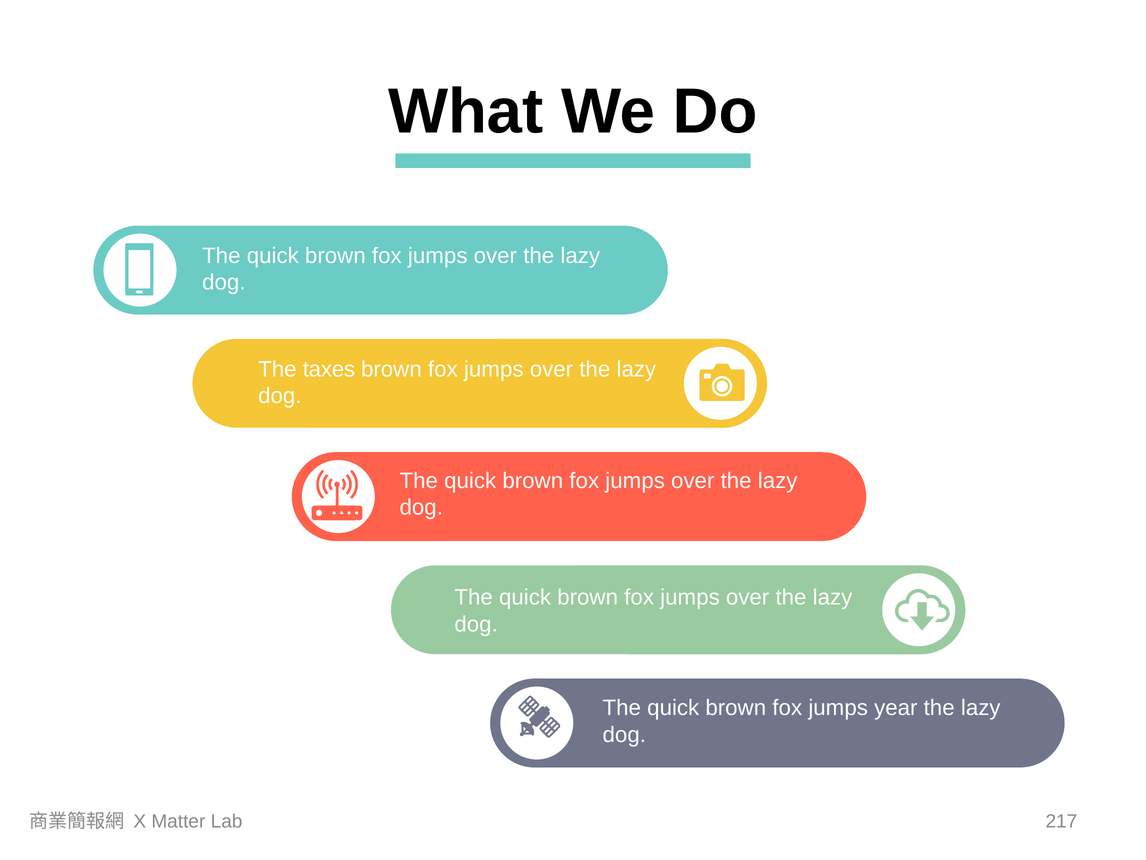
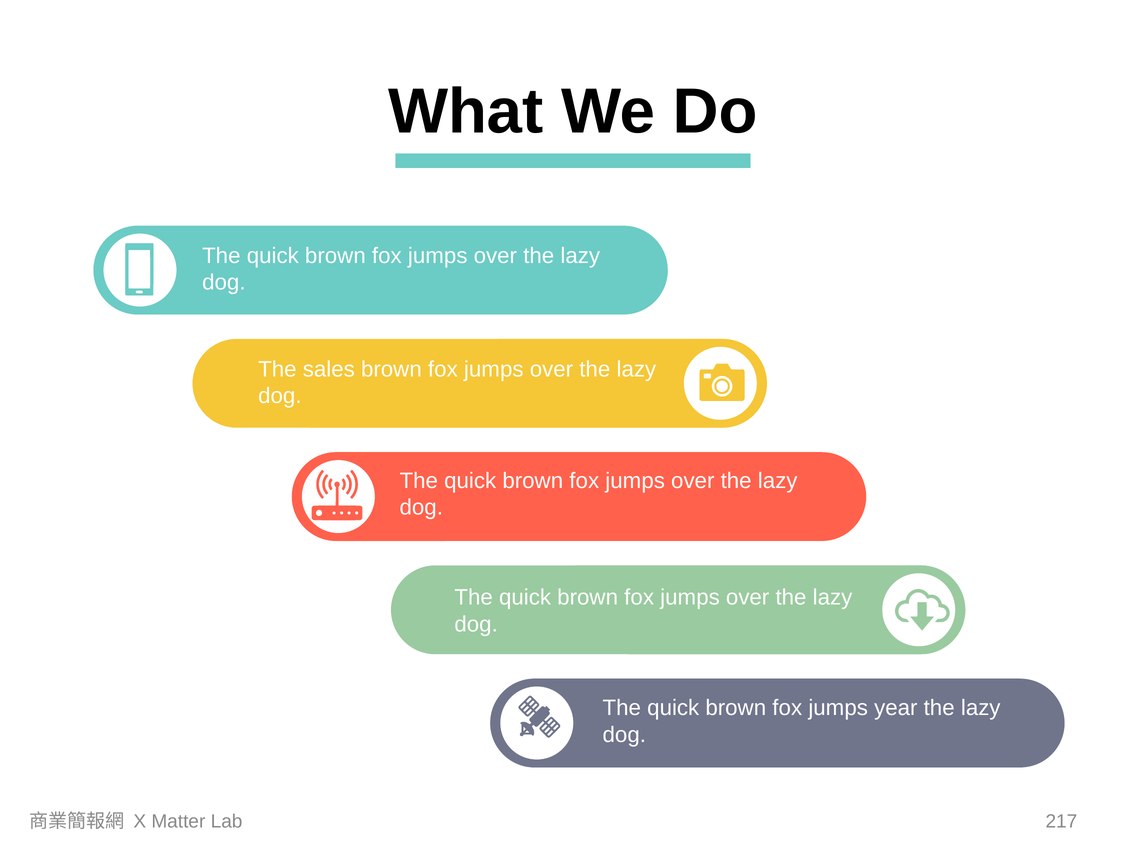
taxes: taxes -> sales
